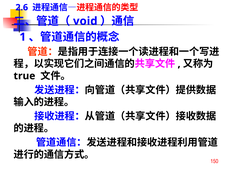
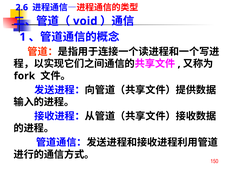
true: true -> fork
